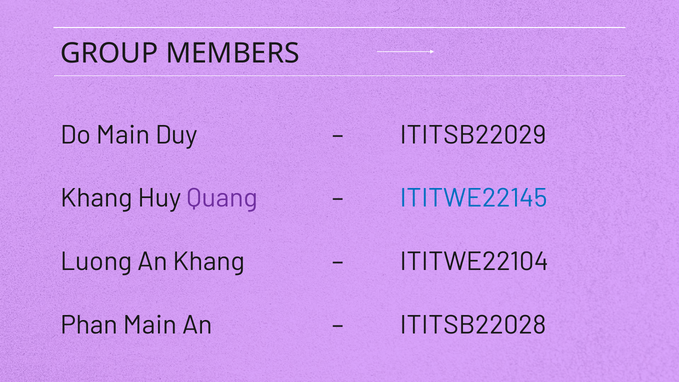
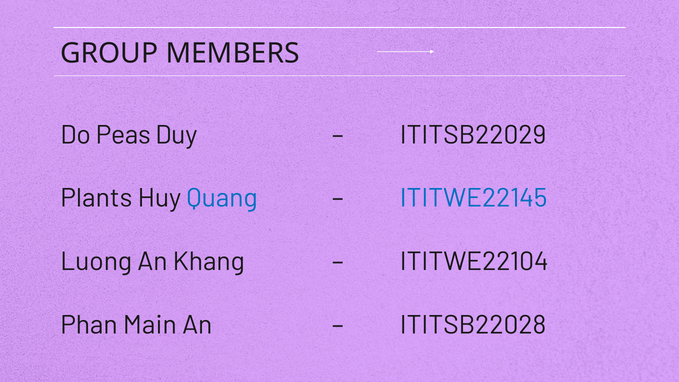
Do Main: Main -> Peas
Khang at (96, 198): Khang -> Plants
Quang colour: purple -> blue
